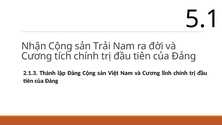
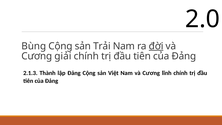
5.1: 5.1 -> 2.0
Nhận: Nhận -> Bùng
đời underline: none -> present
tích: tích -> giải
